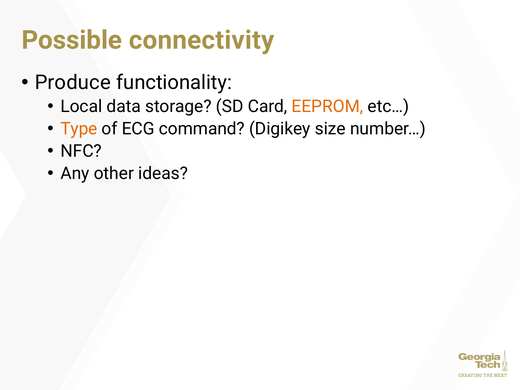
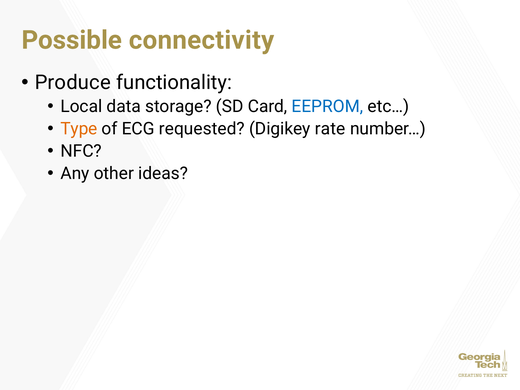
EEPROM colour: orange -> blue
command: command -> requested
size: size -> rate
